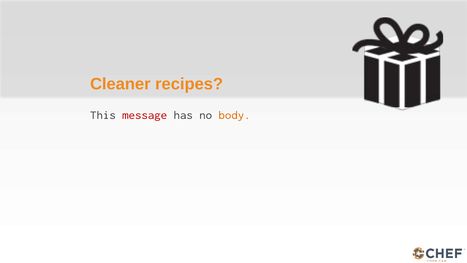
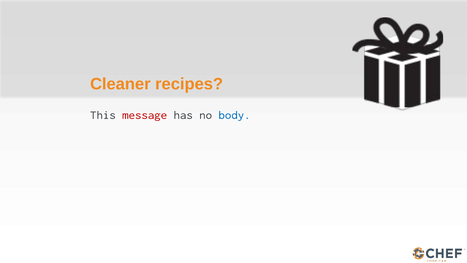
body colour: orange -> blue
